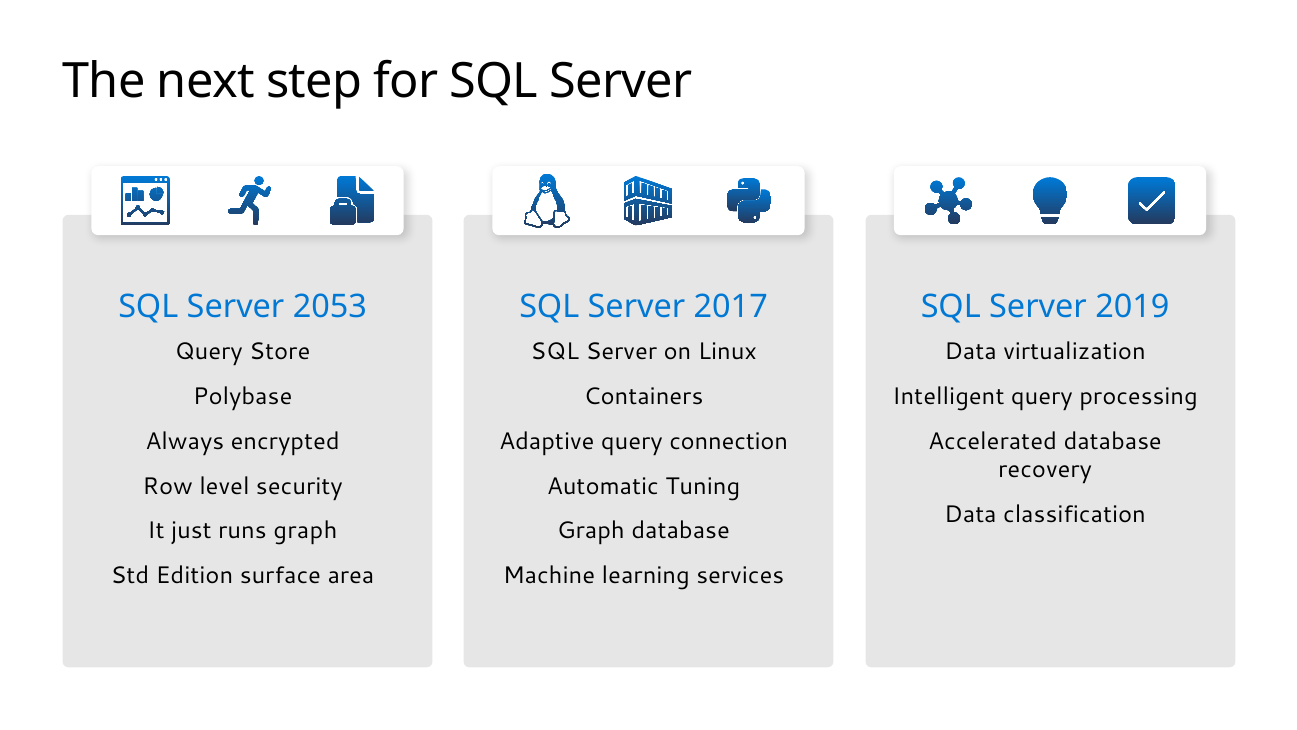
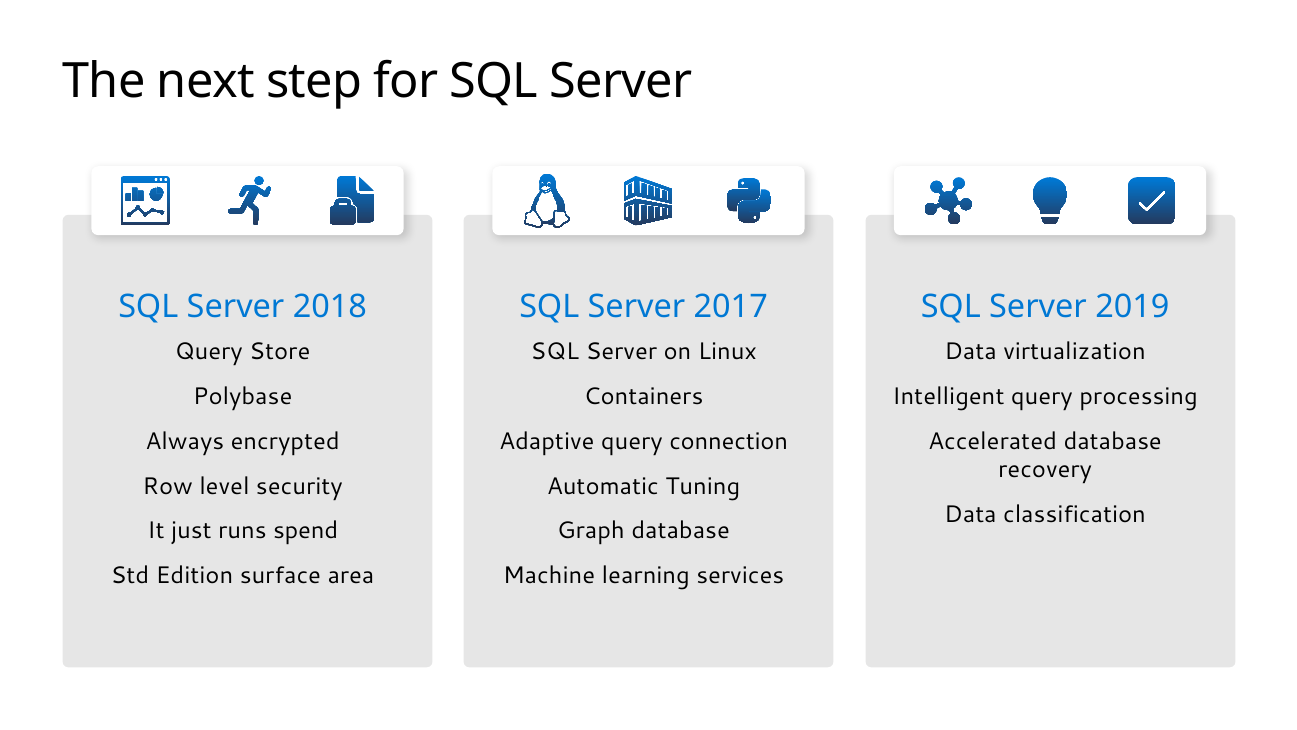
2053: 2053 -> 2018
runs graph: graph -> spend
